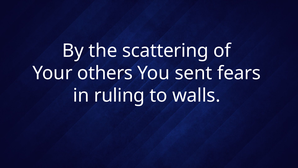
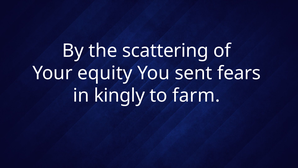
others: others -> equity
ruling: ruling -> kingly
walls: walls -> farm
